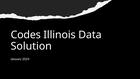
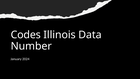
Solution: Solution -> Number
